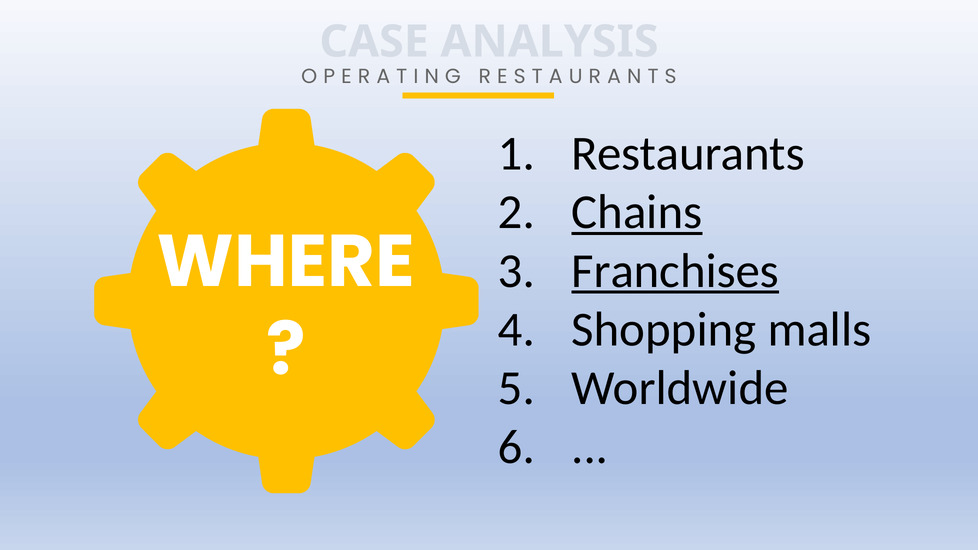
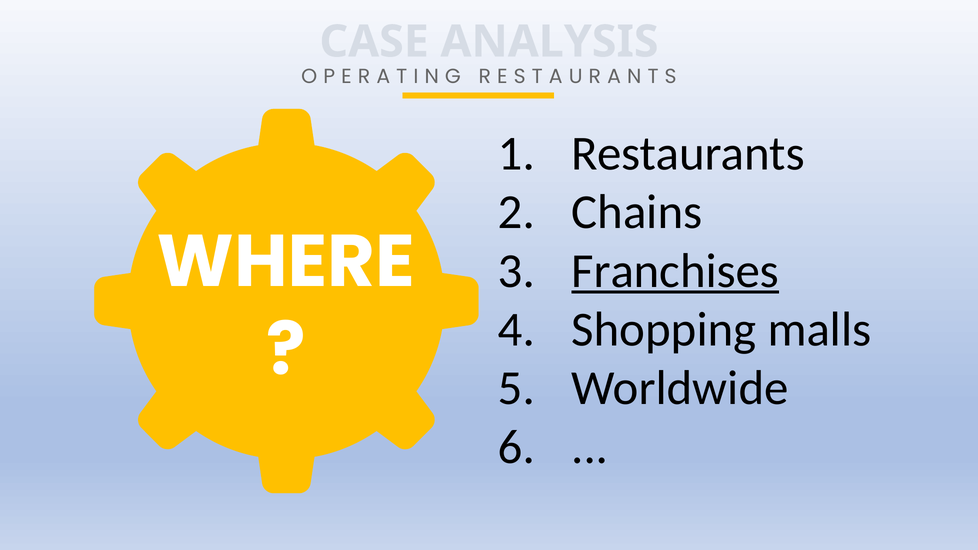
Chains underline: present -> none
